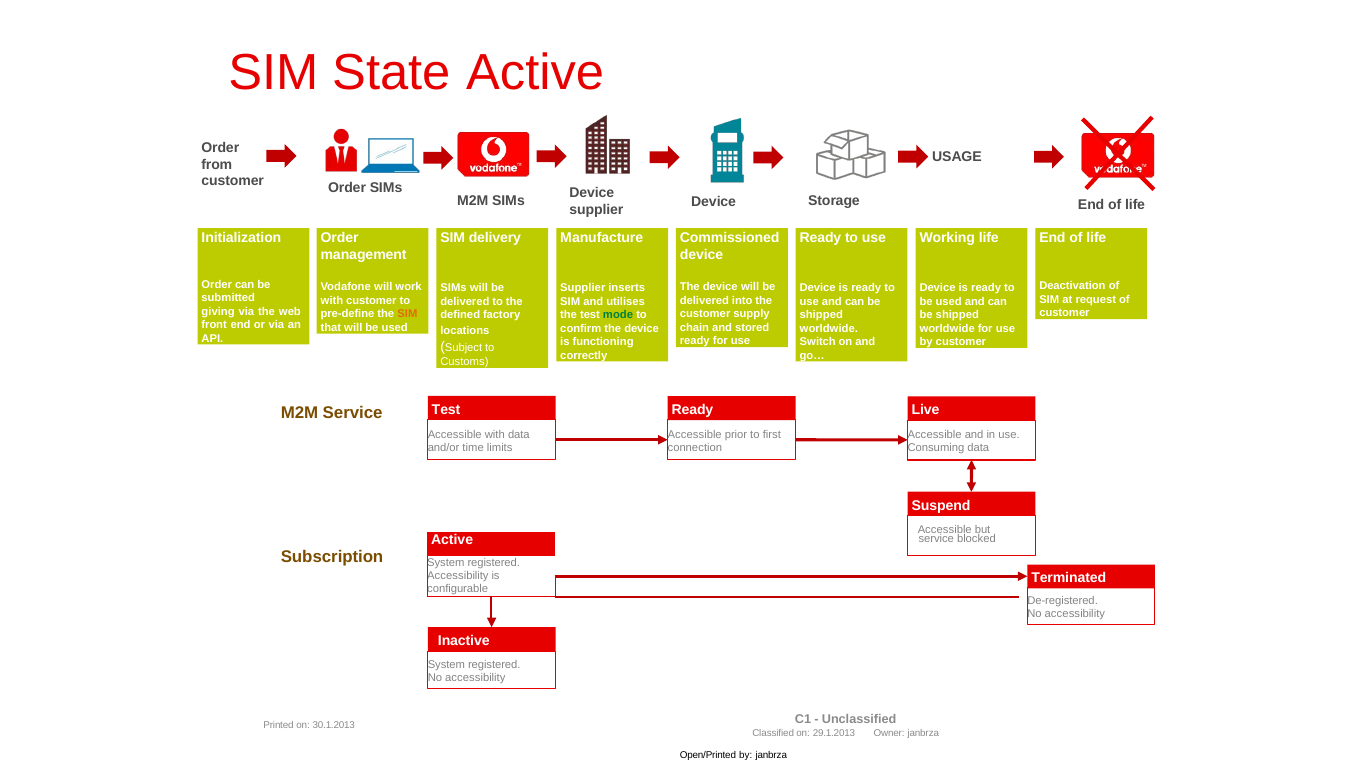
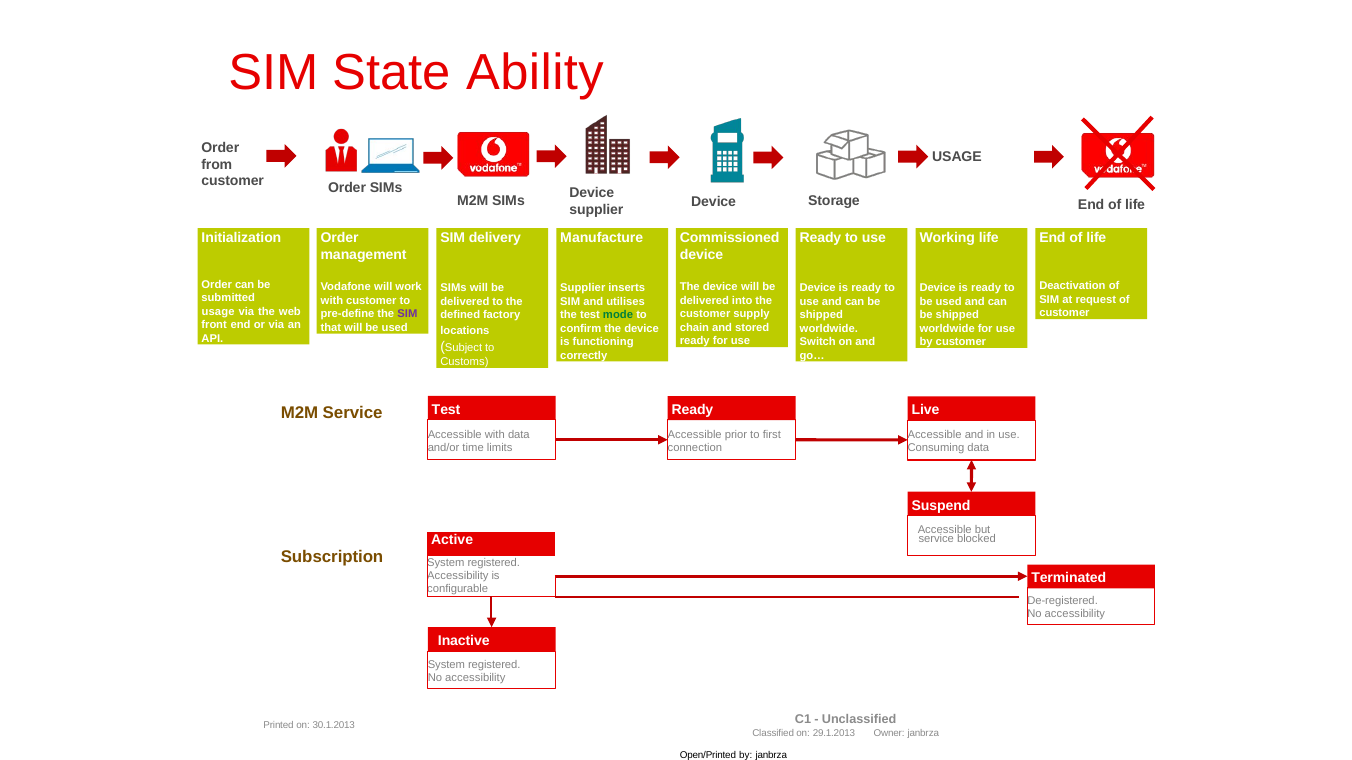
State Active: Active -> Ability
giving at (218, 312): giving -> usage
SIM at (407, 314) colour: orange -> purple
